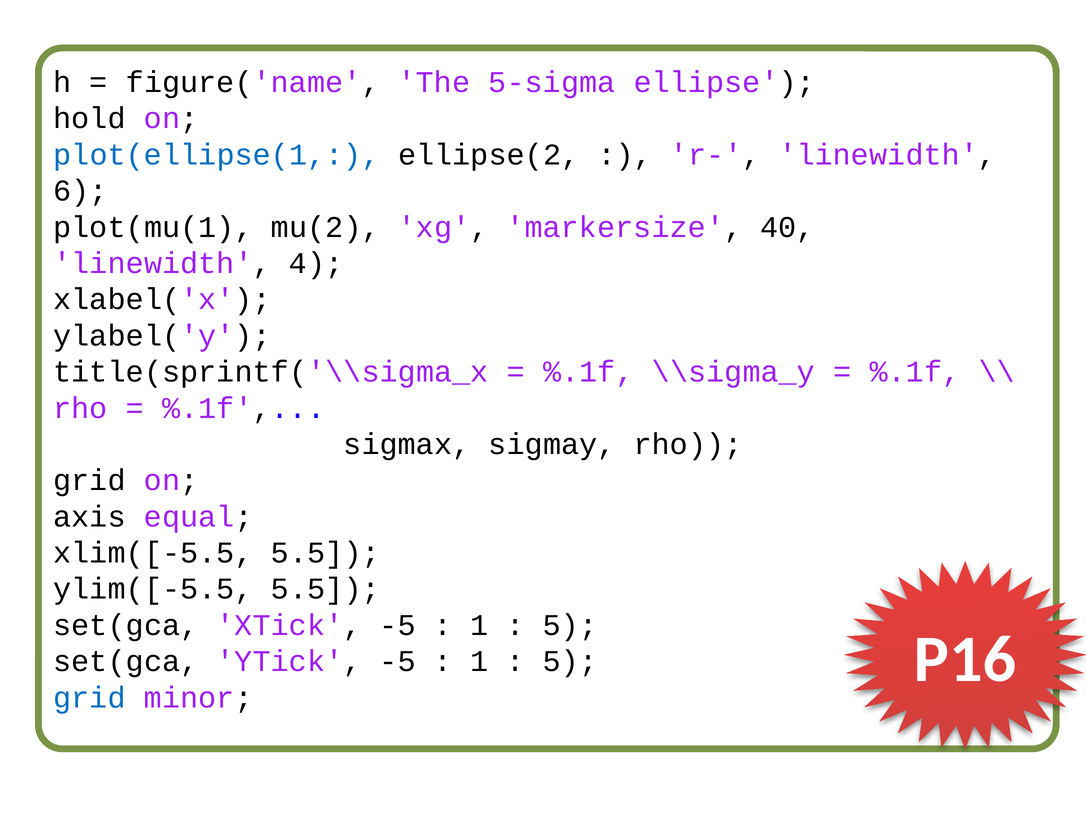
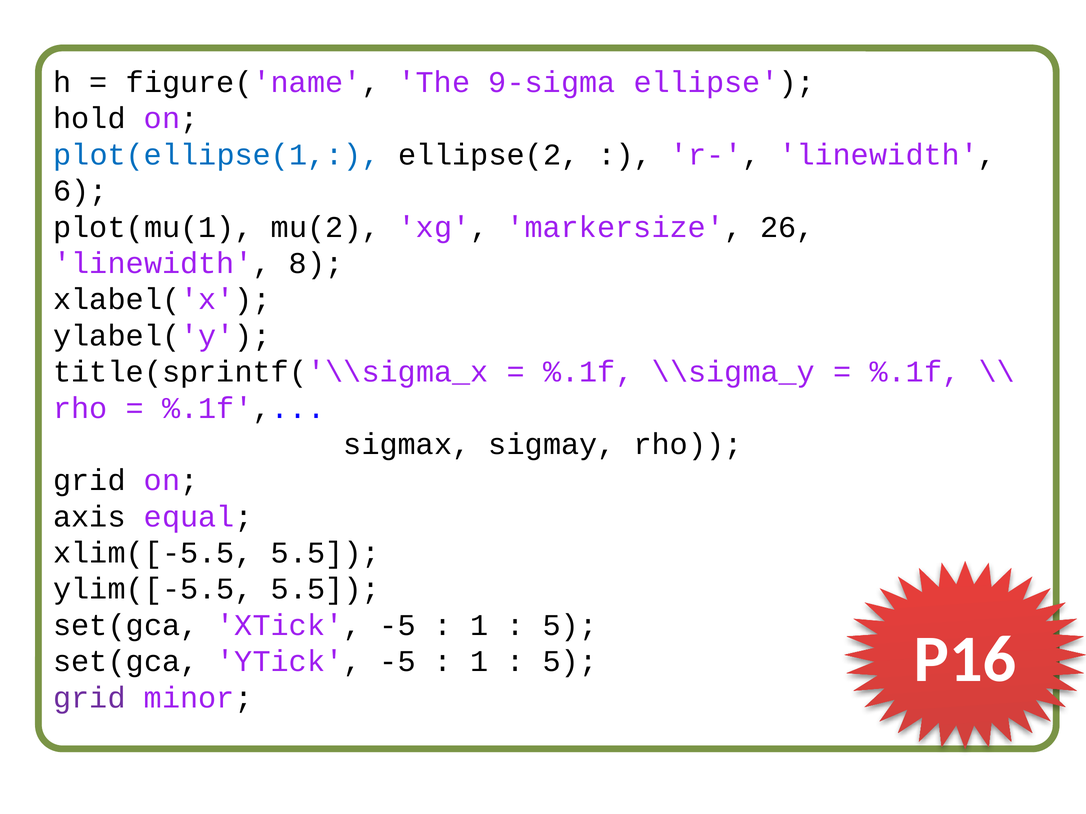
5-sigma: 5-sigma -> 9-sigma
40: 40 -> 26
4: 4 -> 8
grid at (89, 698) colour: blue -> purple
